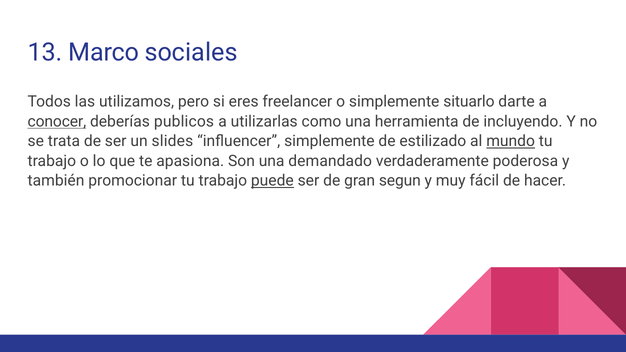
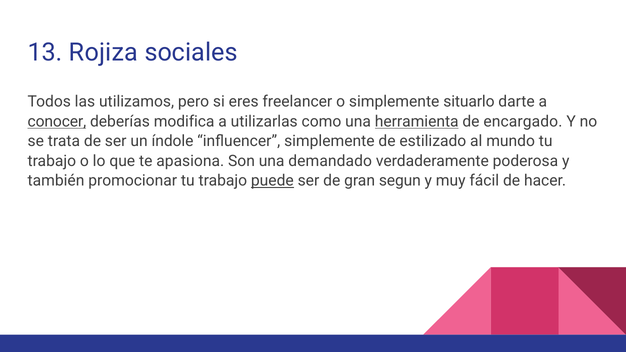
Marco: Marco -> Rojiza
publicos: publicos -> modifica
herramienta underline: none -> present
incluyendo: incluyendo -> encargado
slides: slides -> índole
mundo underline: present -> none
